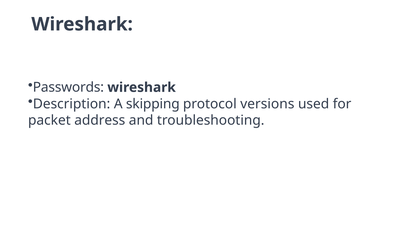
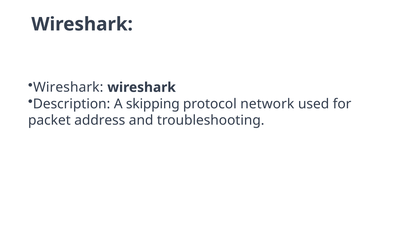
Passwords at (68, 87): Passwords -> Wireshark
versions: versions -> network
